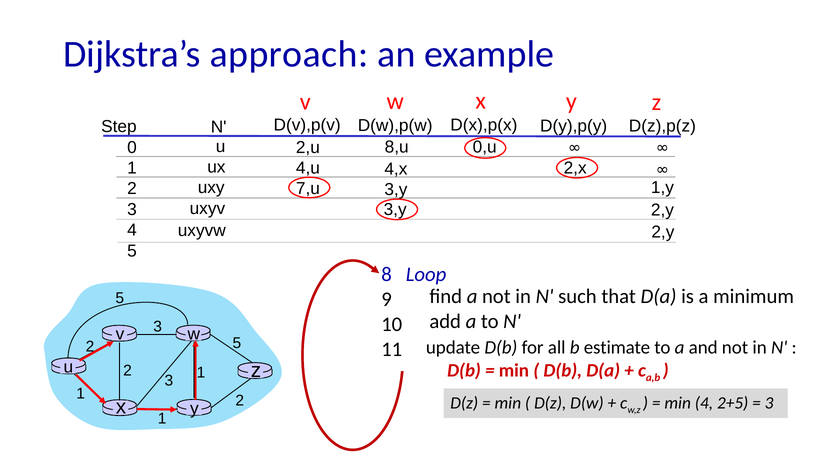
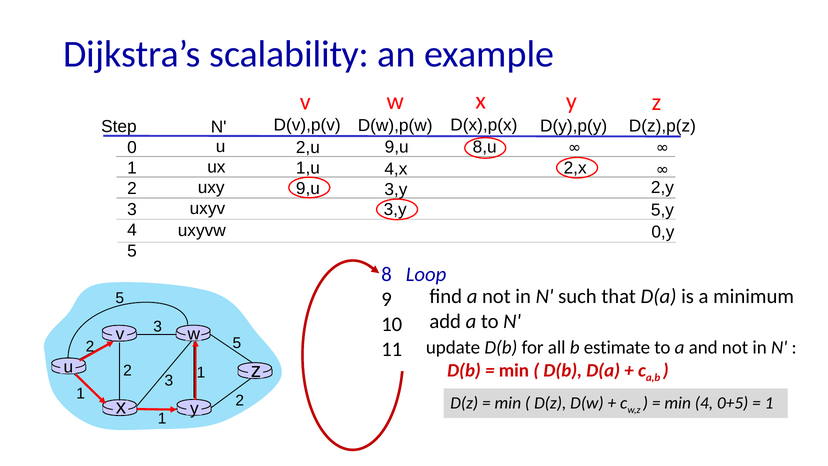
approach: approach -> scalability
8,u at (397, 147): 8,u -> 9,u
0,u: 0,u -> 8,u
4,u: 4,u -> 1,u
1,y: 1,y -> 2,y
7,u at (308, 188): 7,u -> 9,u
uxyv 2,y: 2,y -> 5,y
uxyvw 2,y: 2,y -> 0,y
2+5: 2+5 -> 0+5
3 at (769, 403): 3 -> 1
